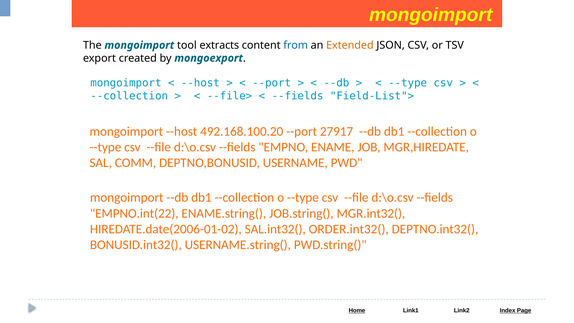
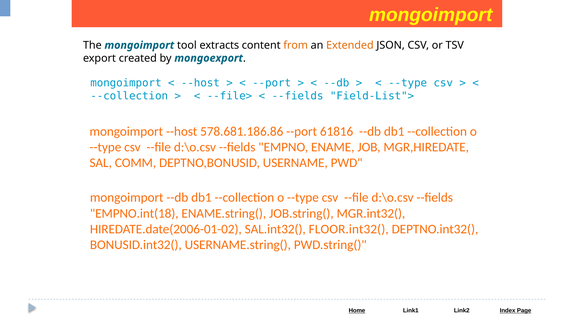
from colour: blue -> orange
492.168.100.20: 492.168.100.20 -> 578.681.186.86
27917: 27917 -> 61816
EMPNO.int(22: EMPNO.int(22 -> EMPNO.int(18
ORDER.int32(: ORDER.int32( -> FLOOR.int32(
